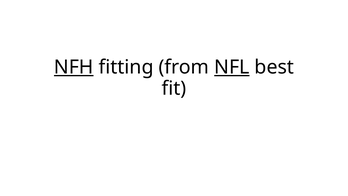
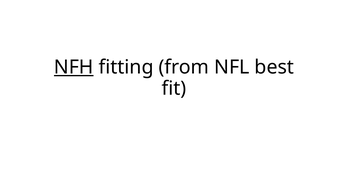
NFL underline: present -> none
